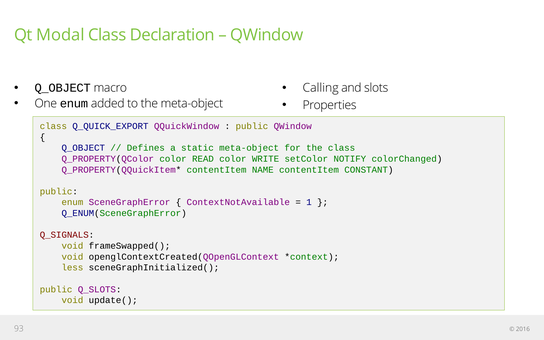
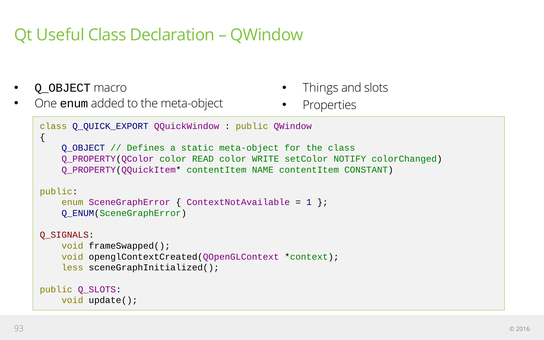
Modal: Modal -> Useful
Calling: Calling -> Things
